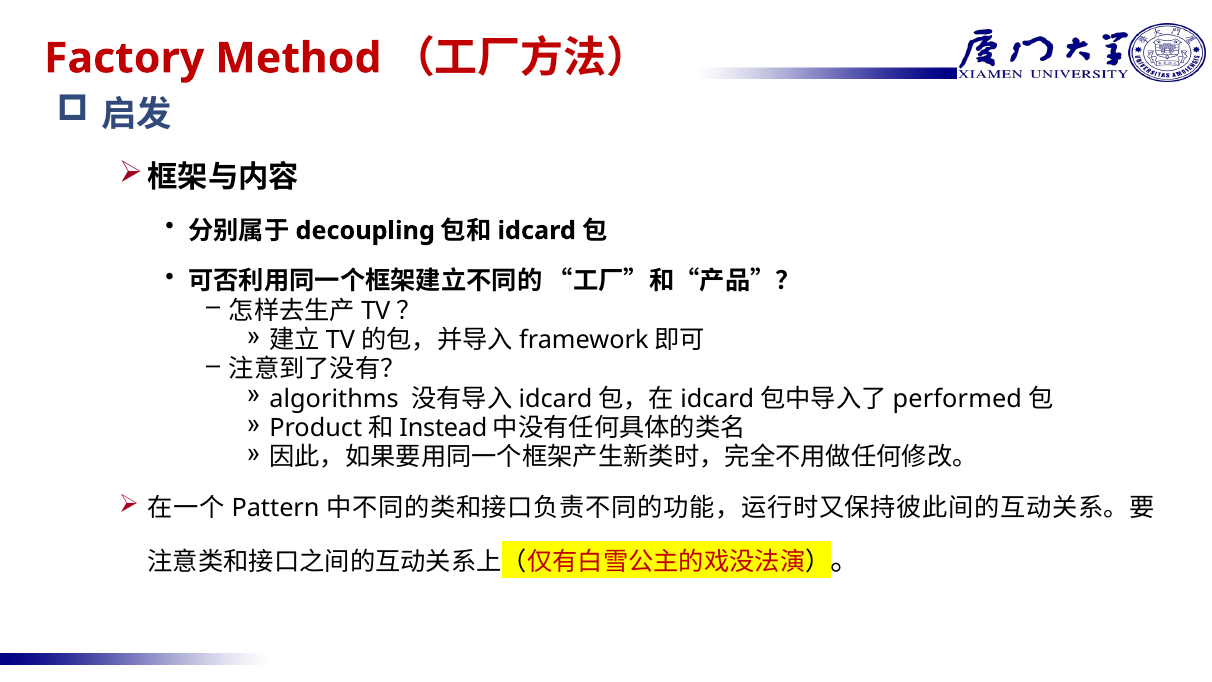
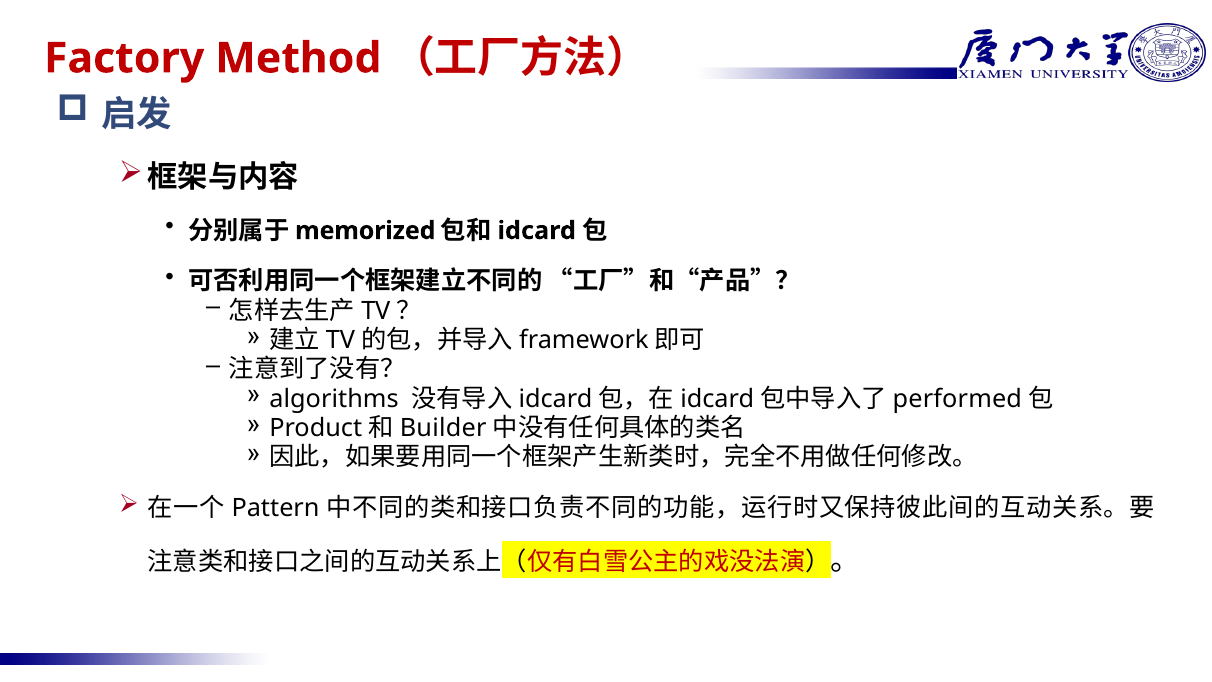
decoupling: decoupling -> memorized
Instead: Instead -> Builder
